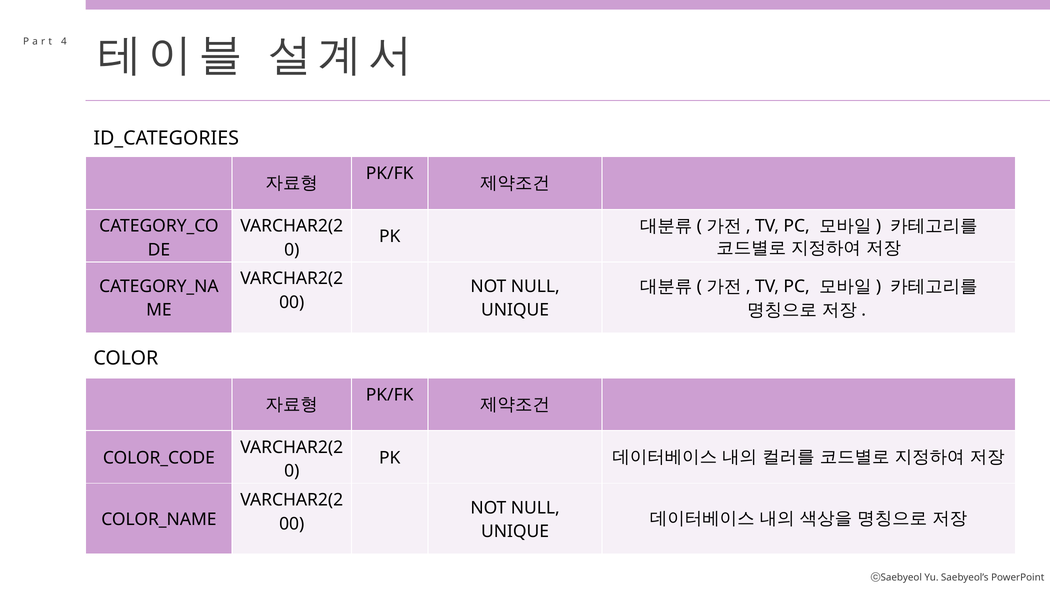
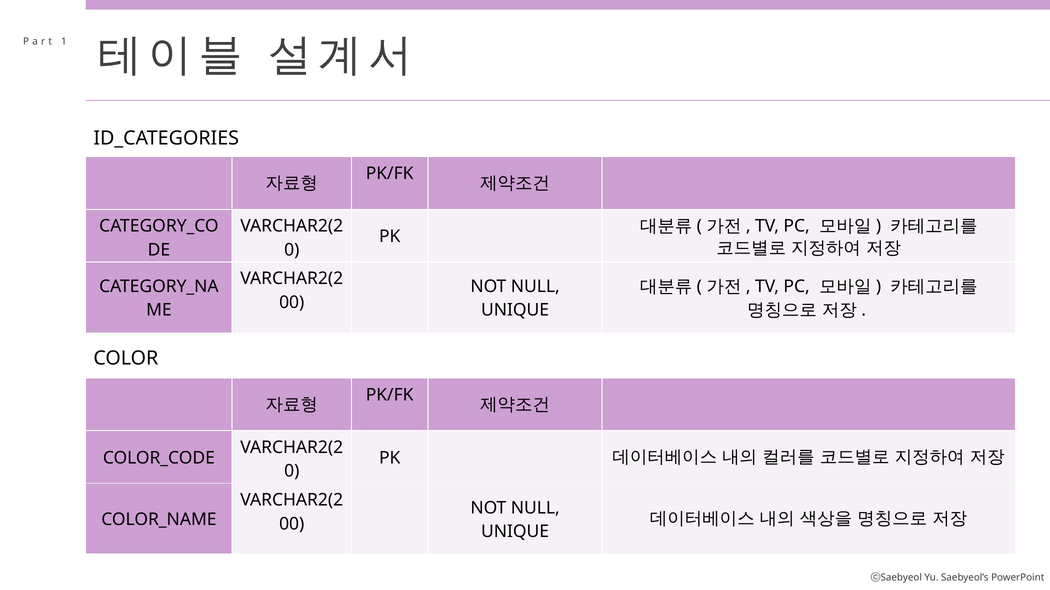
4: 4 -> 1
